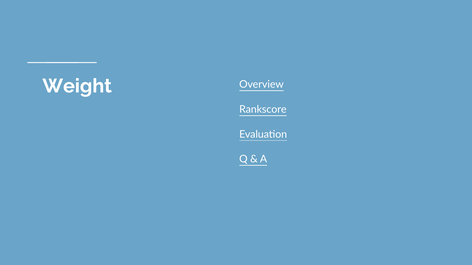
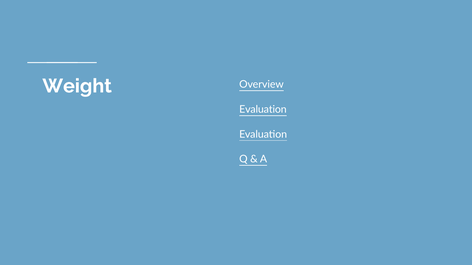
Rankscore at (263, 110): Rankscore -> Evaluation
